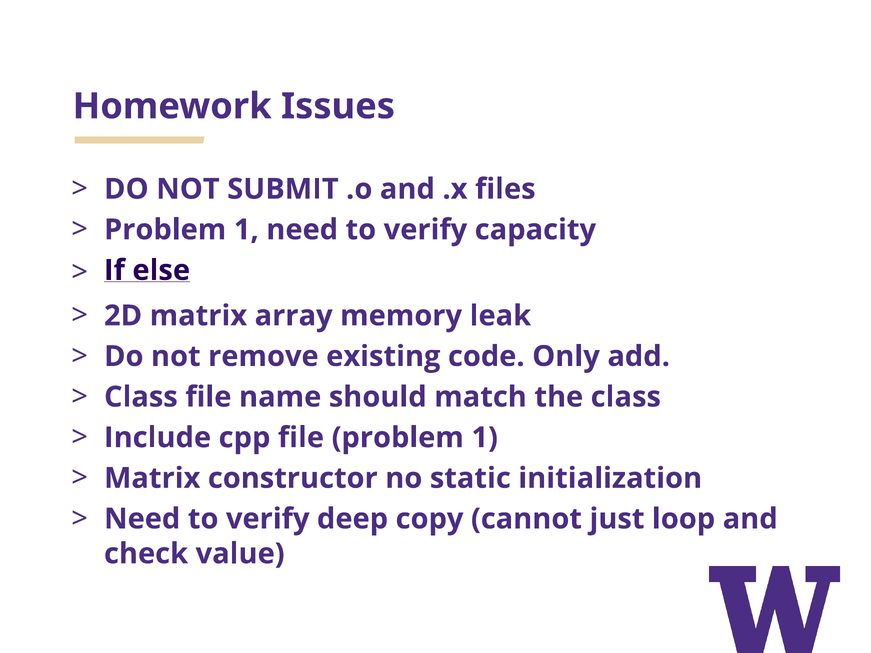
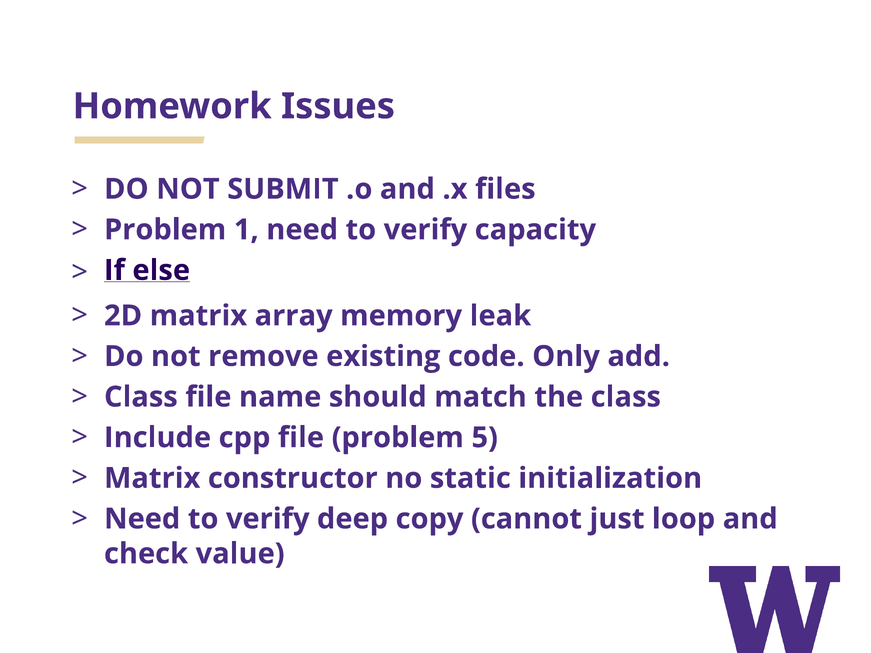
file problem 1: 1 -> 5
